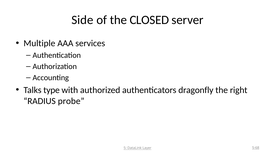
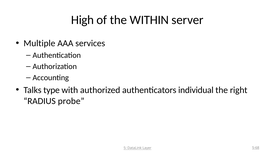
Side: Side -> High
CLOSED: CLOSED -> WITHIN
dragonfly: dragonfly -> individual
